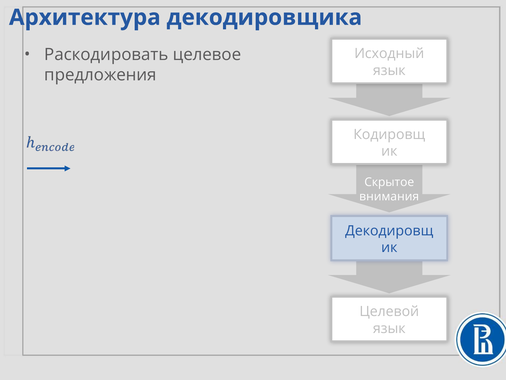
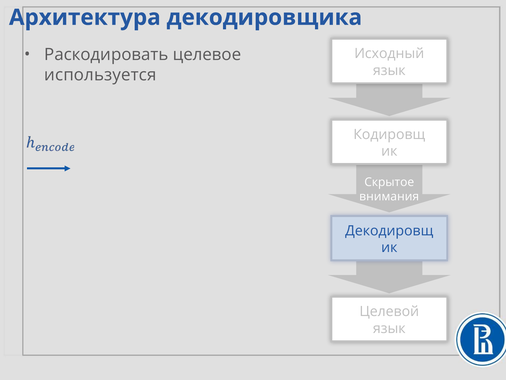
предложения: предложения -> используется
